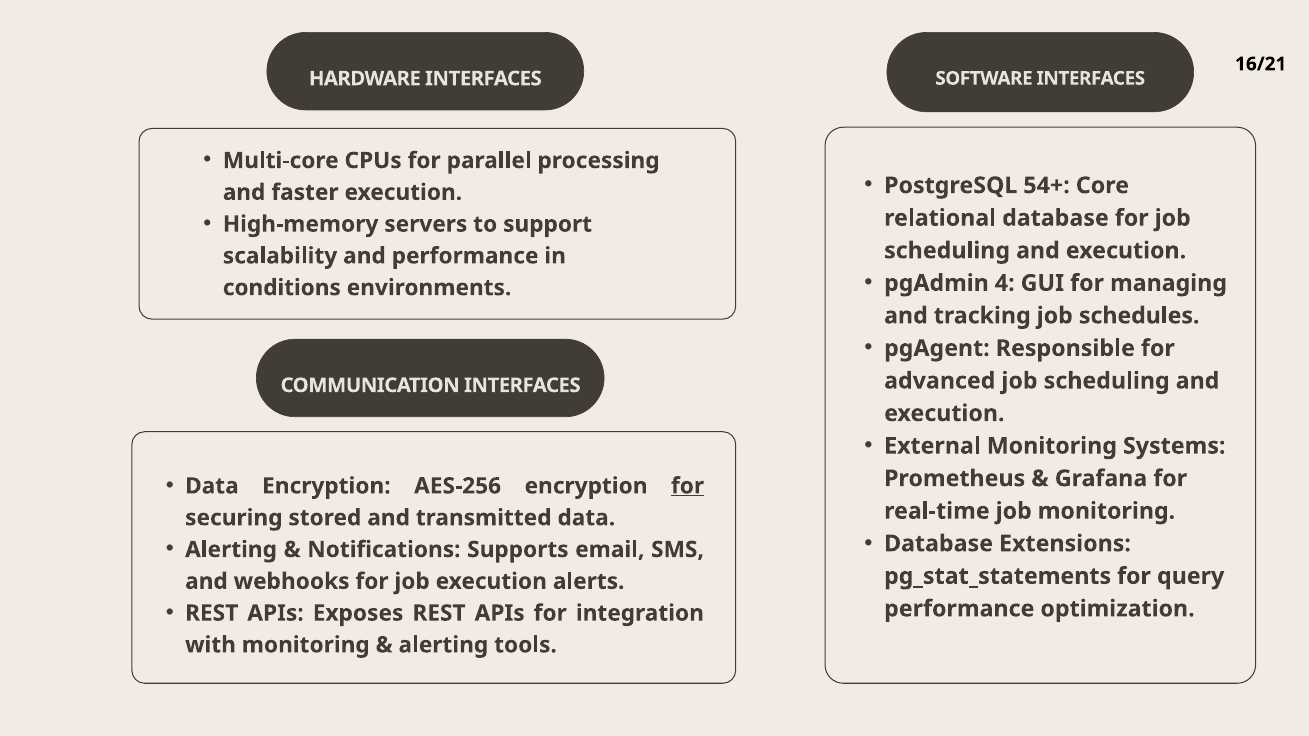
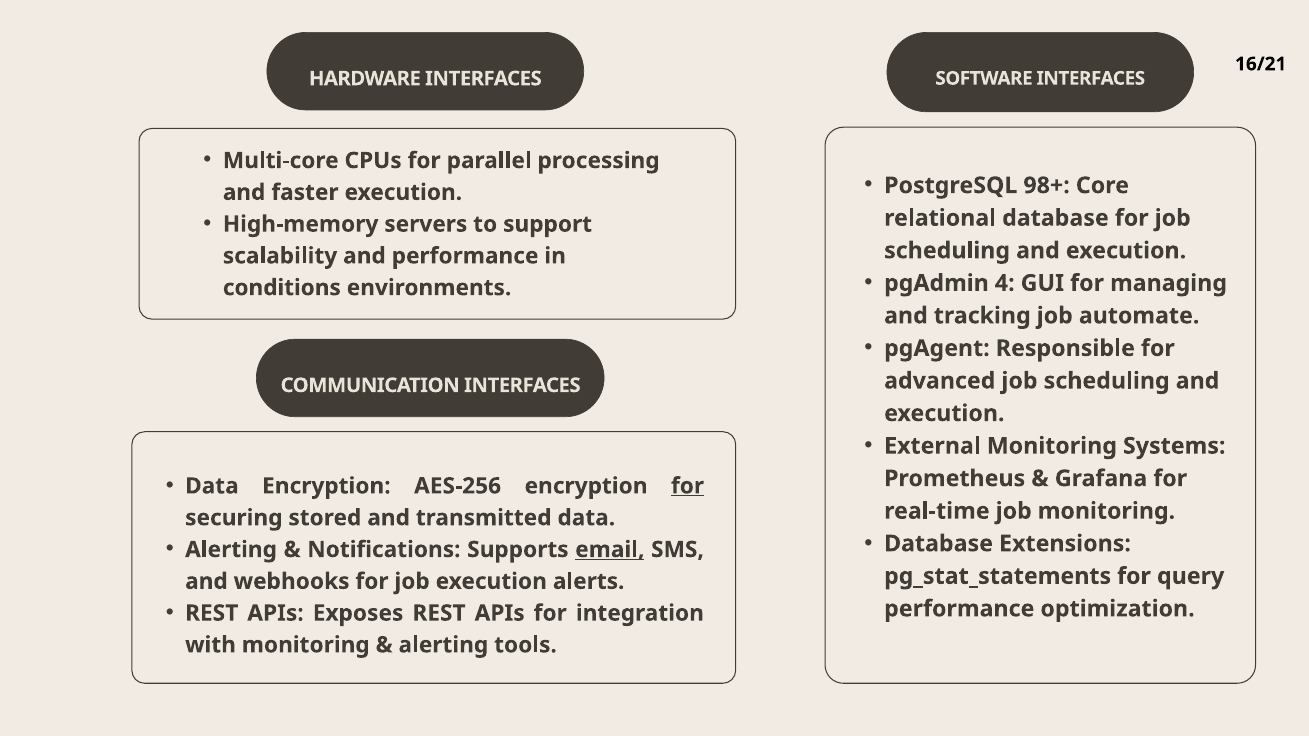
54+: 54+ -> 98+
schedules: schedules -> automate
email underline: none -> present
